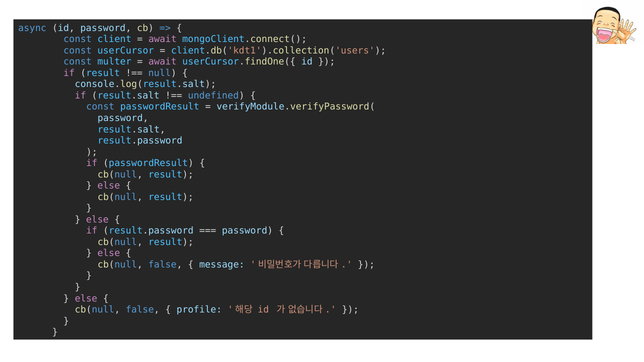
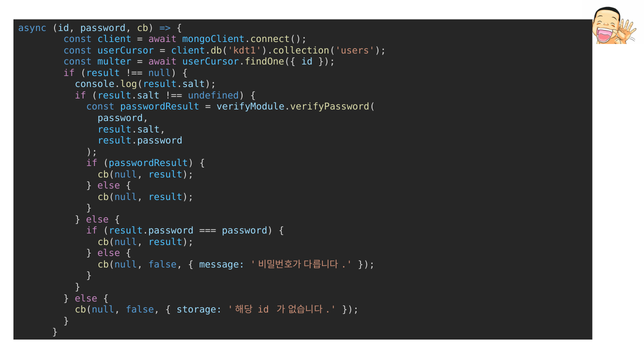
profile: profile -> storage
